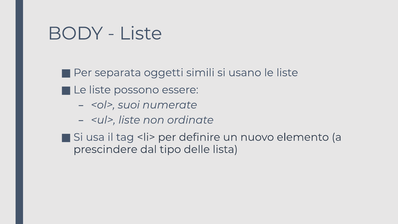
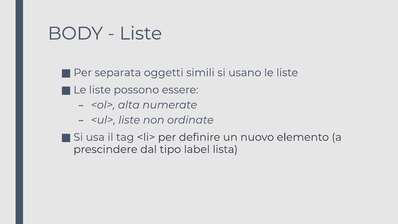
suoi: suoi -> alta
delle: delle -> label
